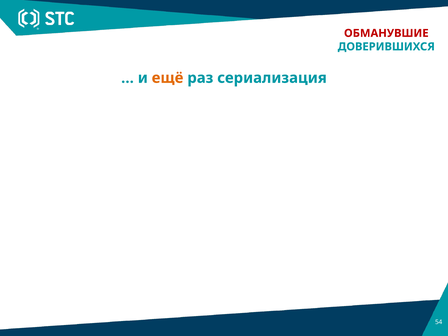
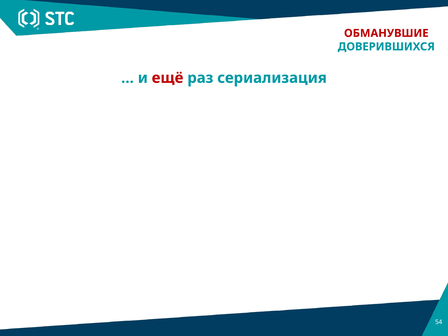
ещё colour: orange -> red
